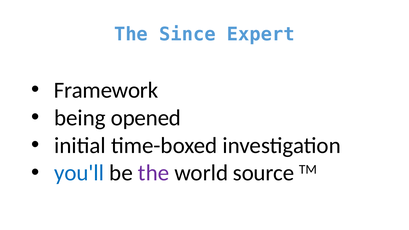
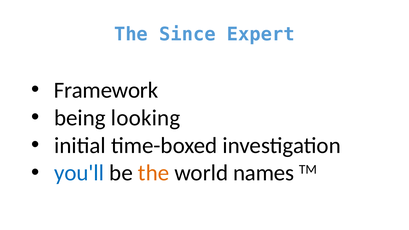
opened: opened -> looking
the at (154, 173) colour: purple -> orange
source: source -> names
